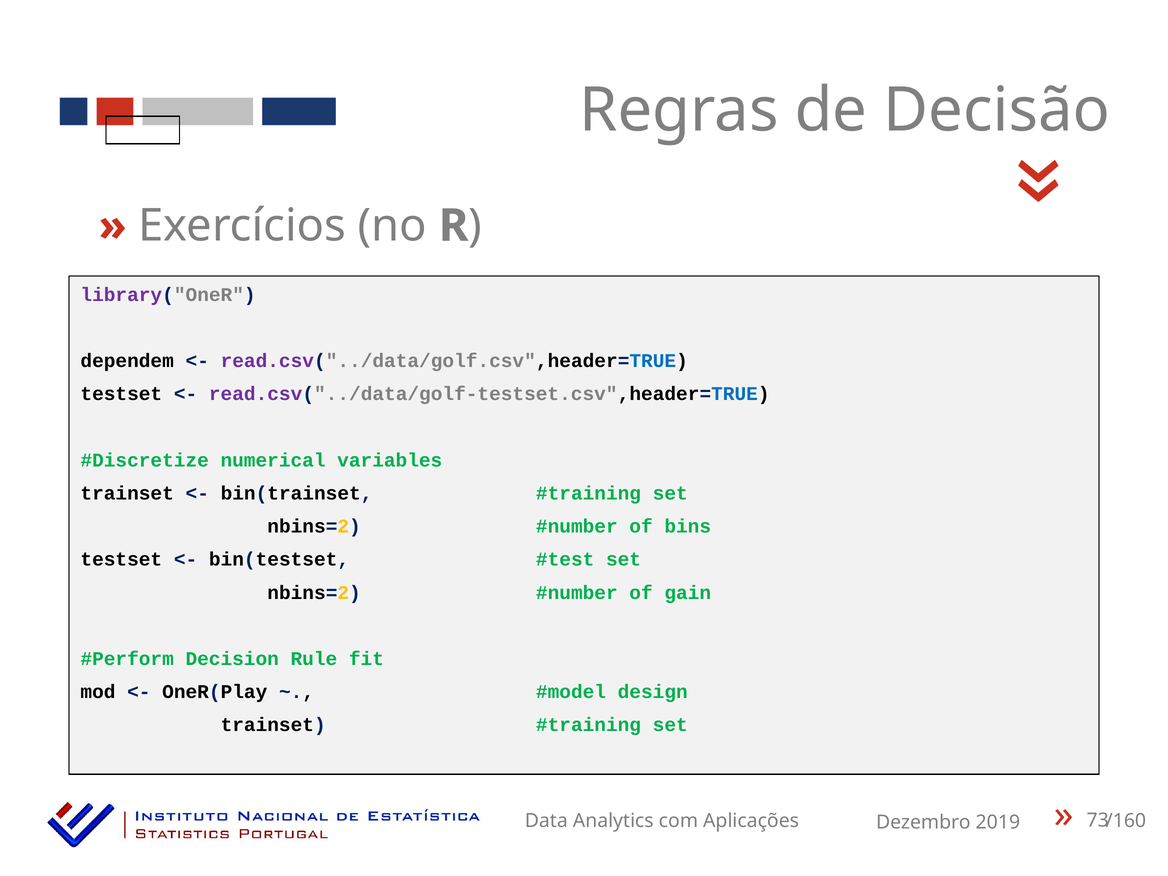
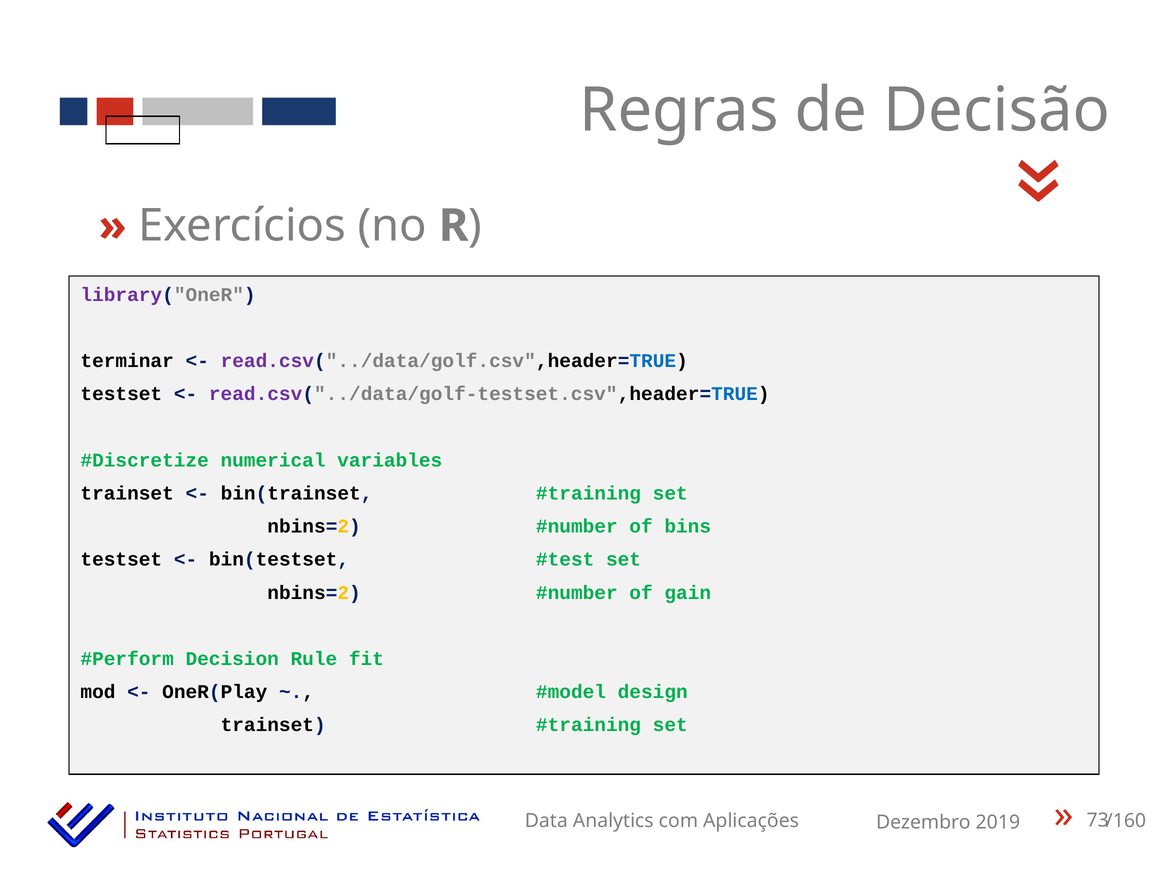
dependem: dependem -> terminar
